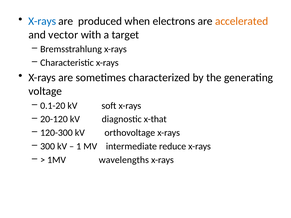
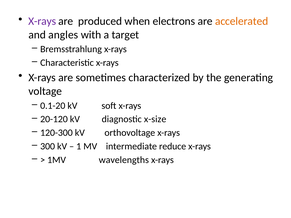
X-rays at (42, 21) colour: blue -> purple
vector: vector -> angles
x-that: x-that -> x-size
